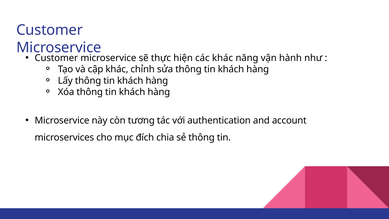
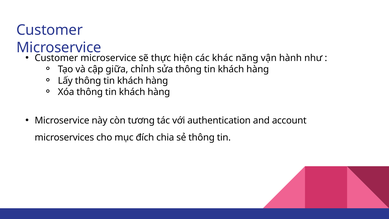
cập khác: khác -> giữa
